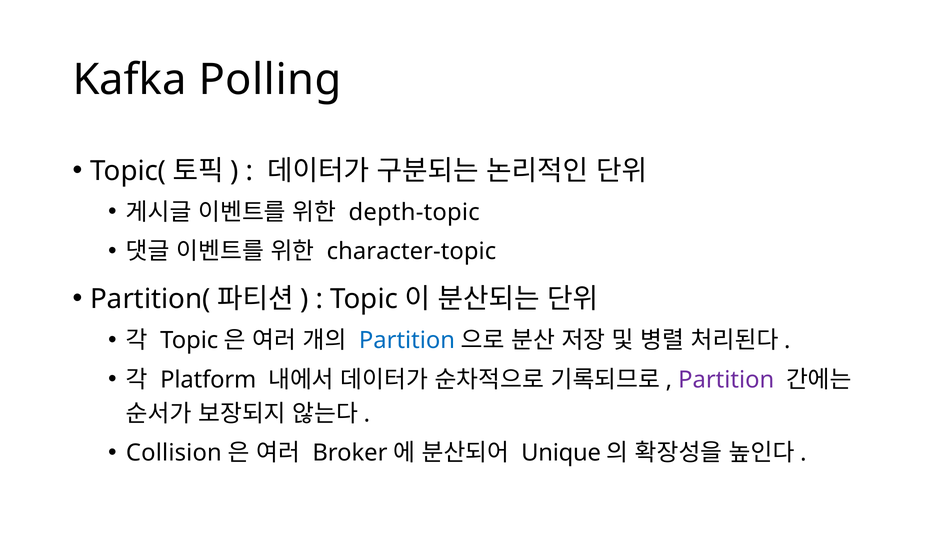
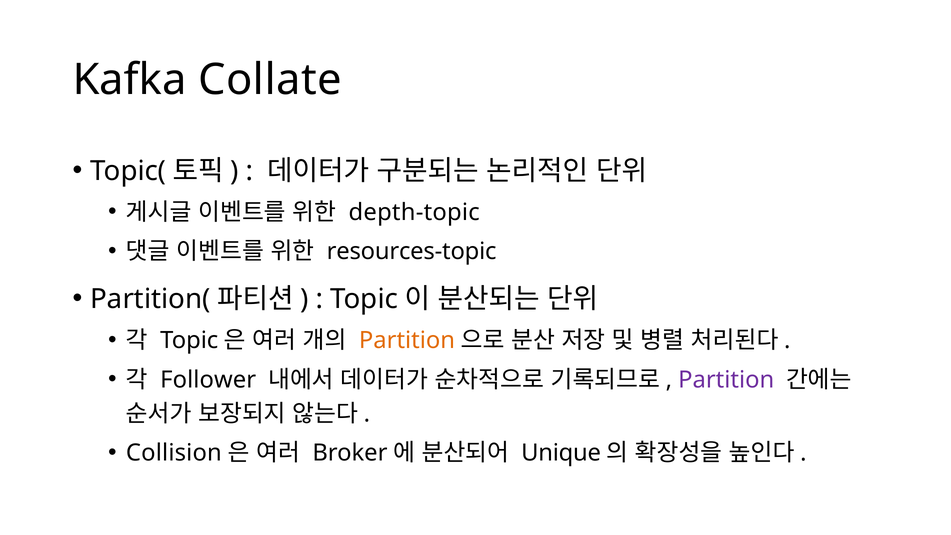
Polling: Polling -> Collate
character-topic: character-topic -> resources-topic
Partition at (407, 340) colour: blue -> orange
Platform: Platform -> Follower
